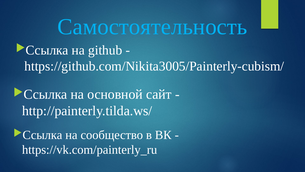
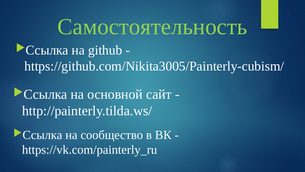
Самостоятельность colour: light blue -> light green
